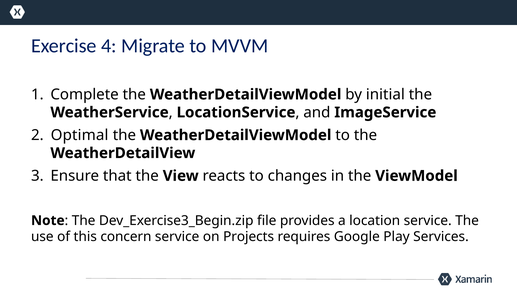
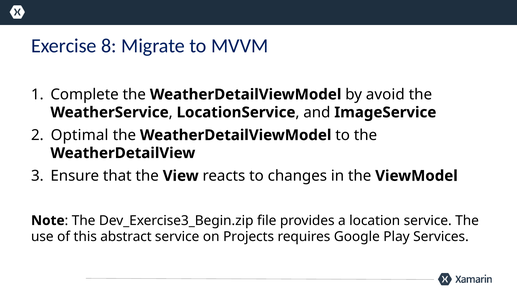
4: 4 -> 8
initial: initial -> avoid
concern: concern -> abstract
